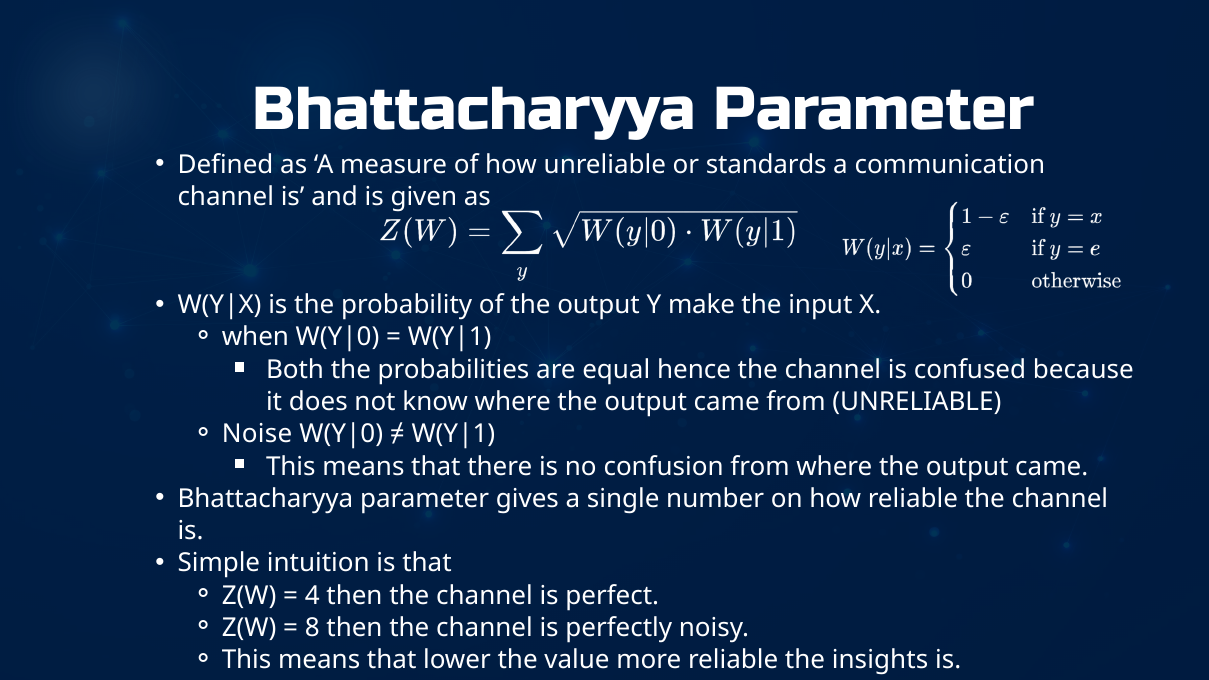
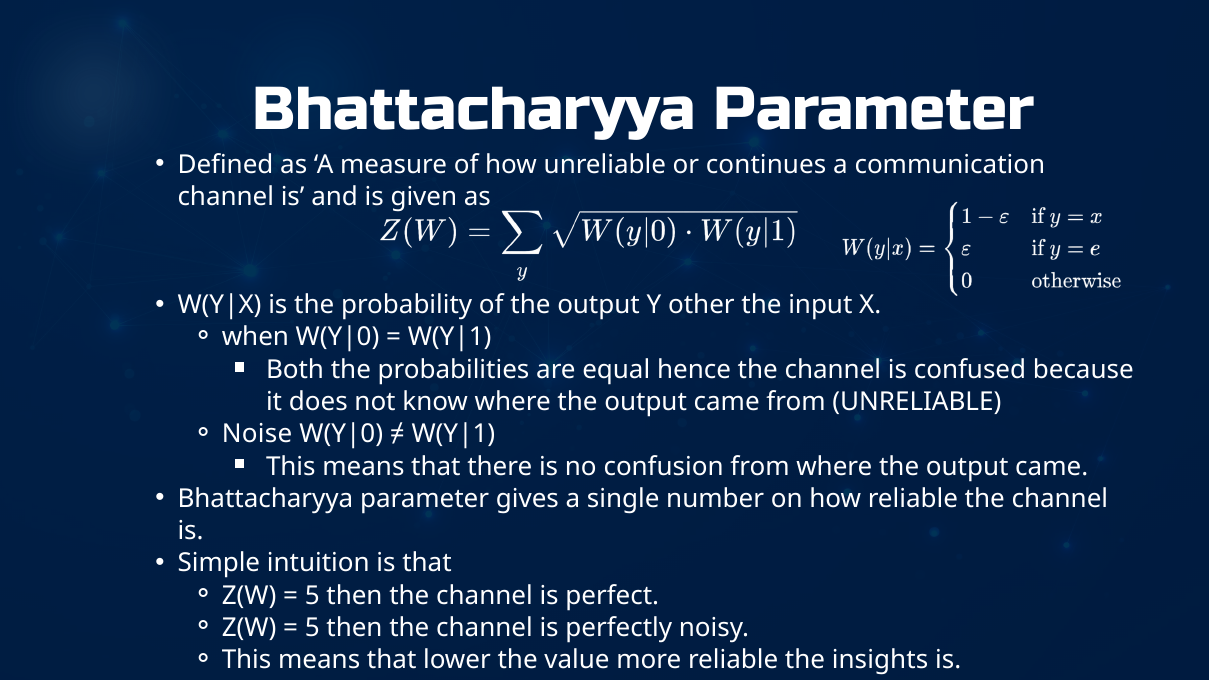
standards: standards -> continues
make: make -> other
4 at (312, 596): 4 -> 5
8 at (312, 628): 8 -> 5
